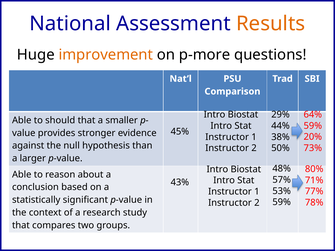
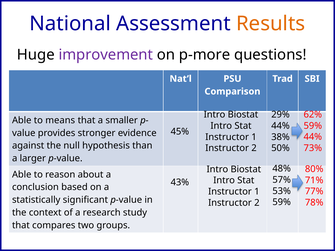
improvement colour: orange -> purple
64%: 64% -> 62%
should: should -> means
20% at (313, 137): 20% -> 44%
